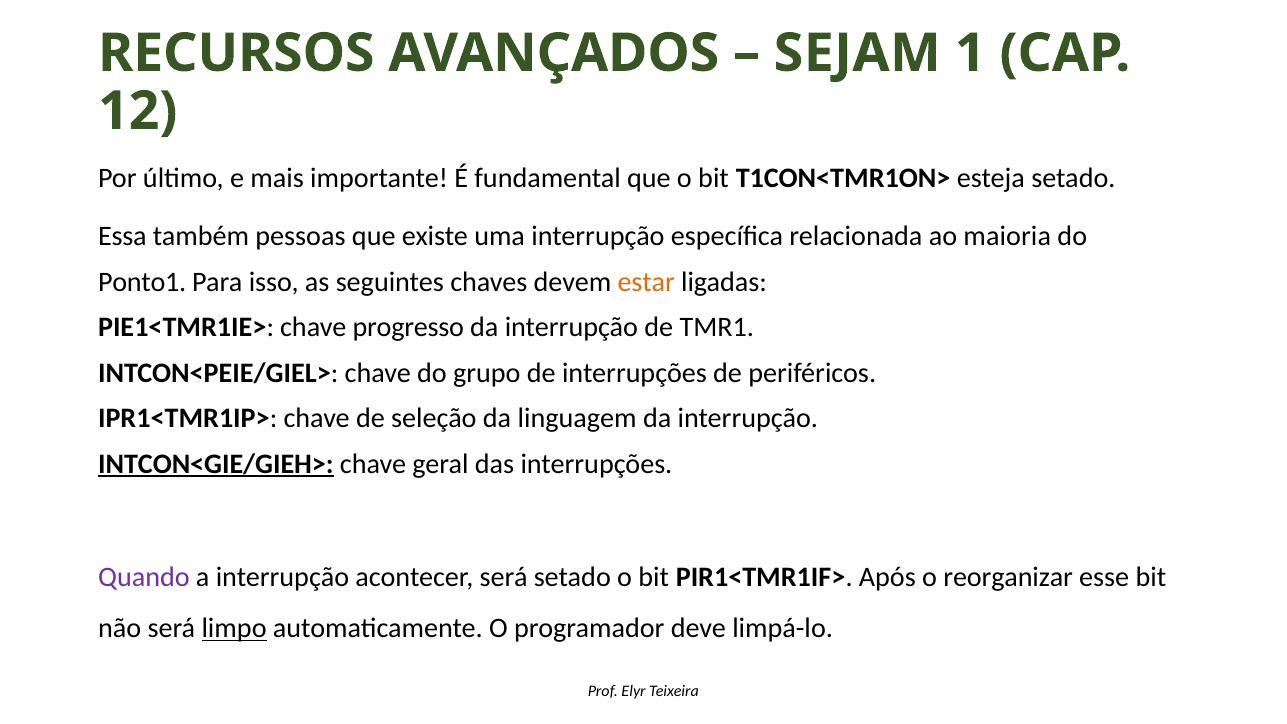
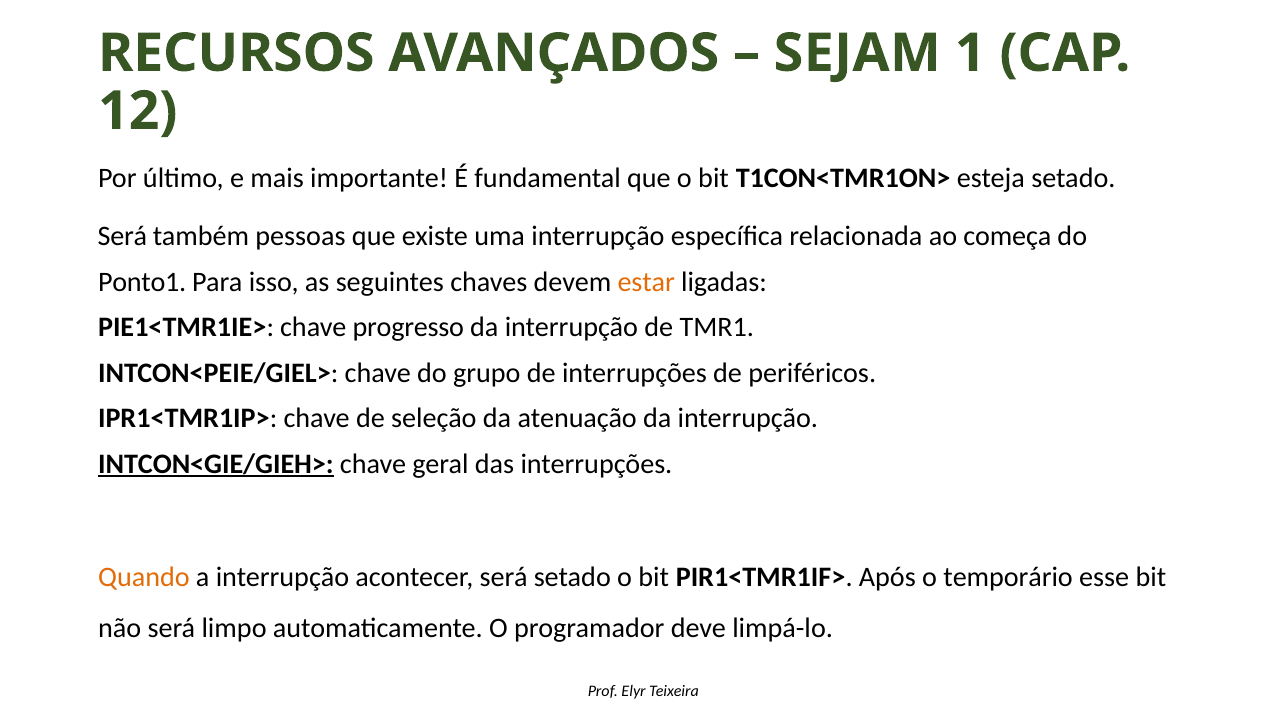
Essa at (122, 236): Essa -> Será
maioria: maioria -> começa
linguagem: linguagem -> atenuação
Quando colour: purple -> orange
reorganizar: reorganizar -> temporário
limpo underline: present -> none
